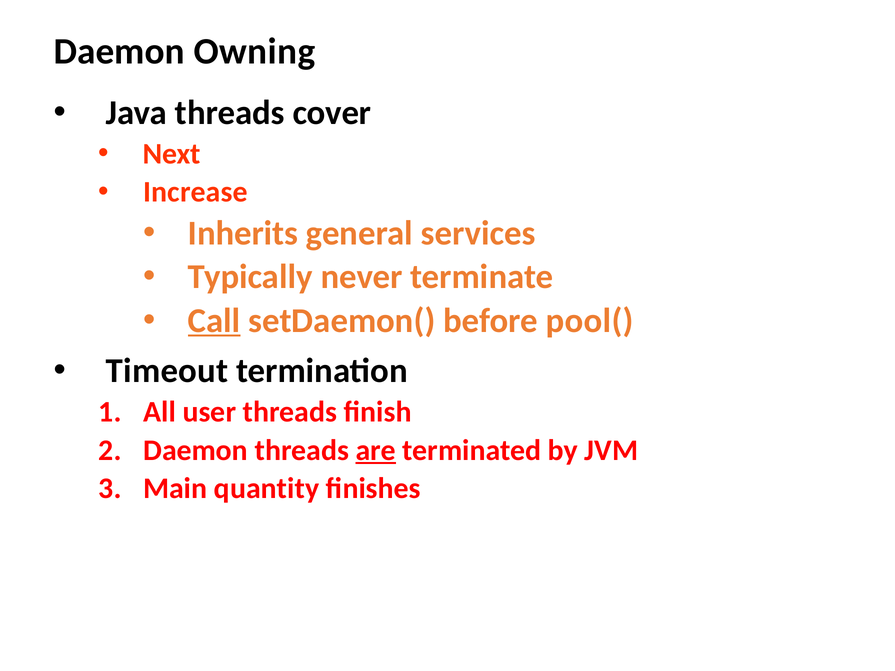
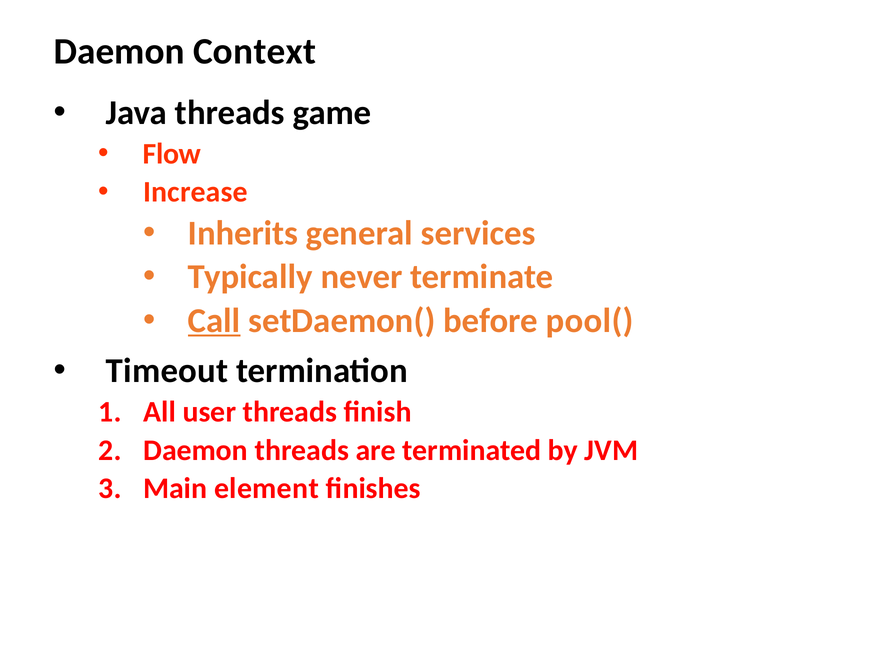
Owning: Owning -> Context
cover: cover -> game
Next: Next -> Flow
are underline: present -> none
quantity: quantity -> element
